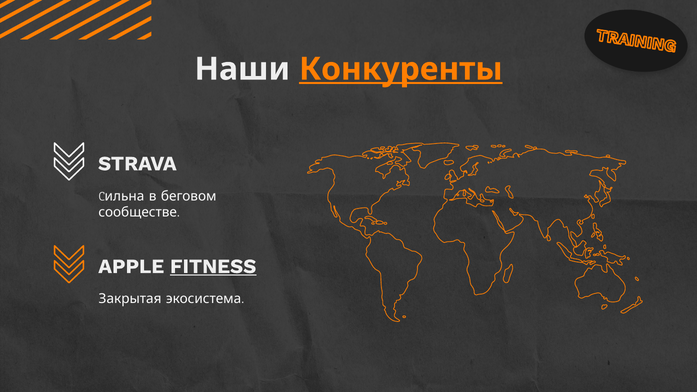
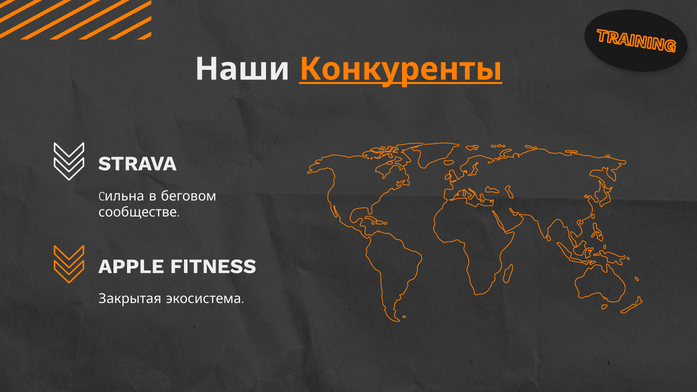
FITNESS underline: present -> none
